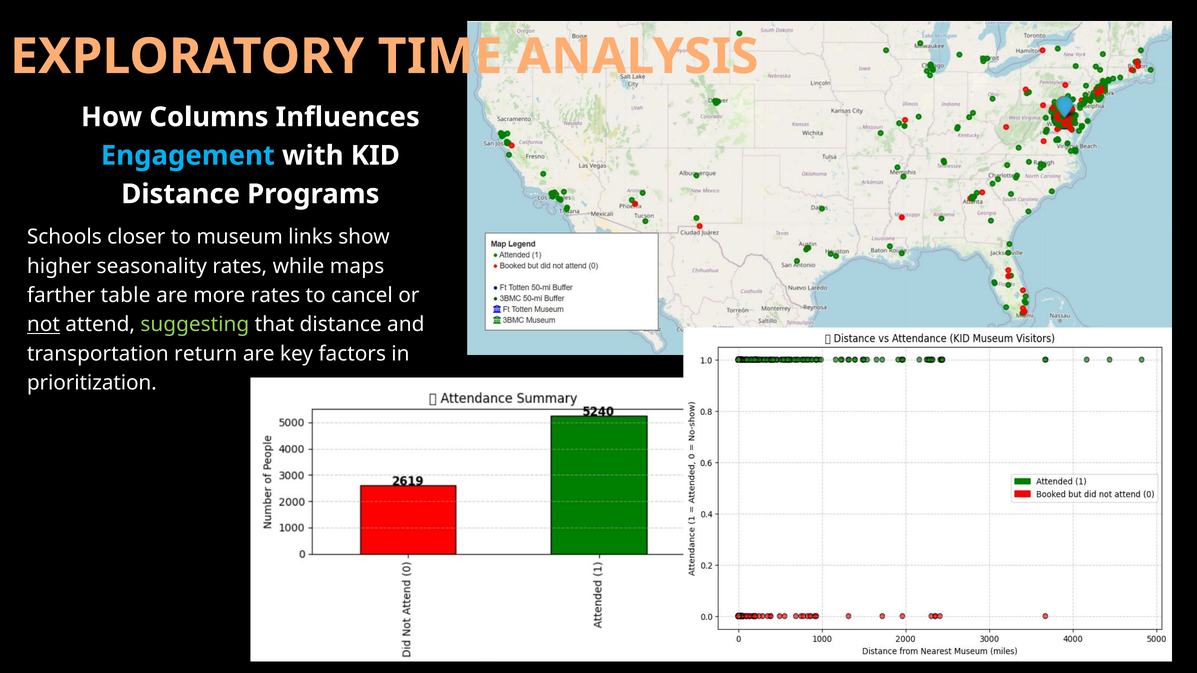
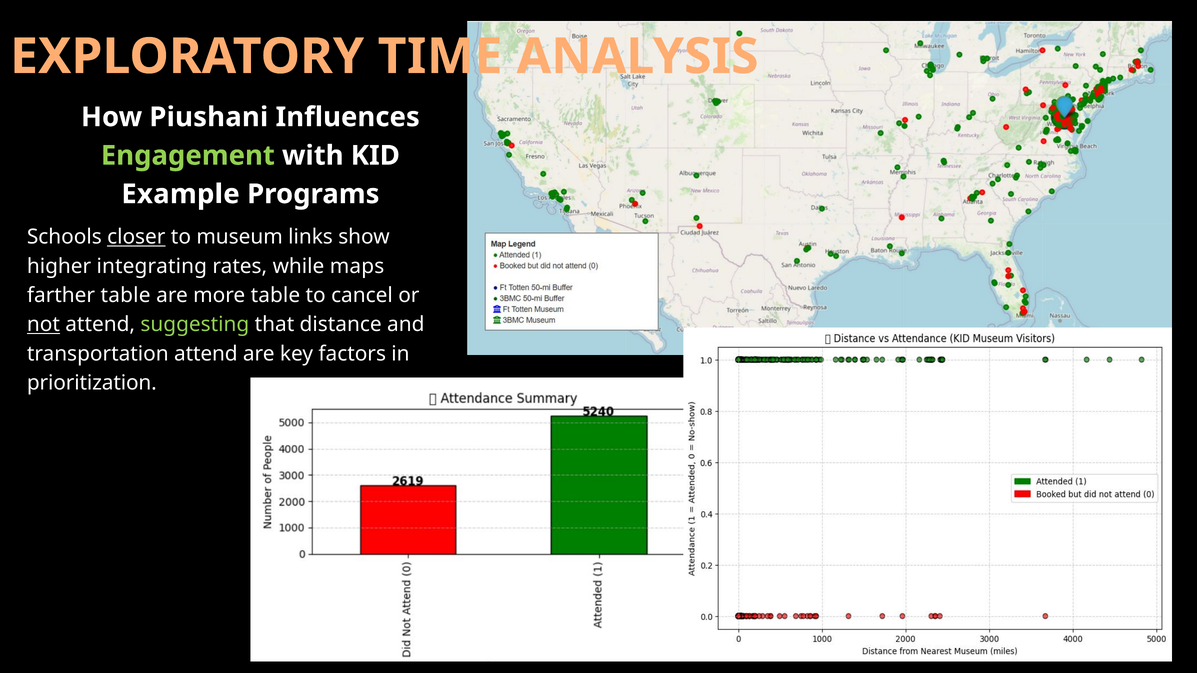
Columns: Columns -> Piushani
Engagement colour: light blue -> light green
Distance at (181, 194): Distance -> Example
closer underline: none -> present
seasonality: seasonality -> integrating
more rates: rates -> table
transportation return: return -> attend
